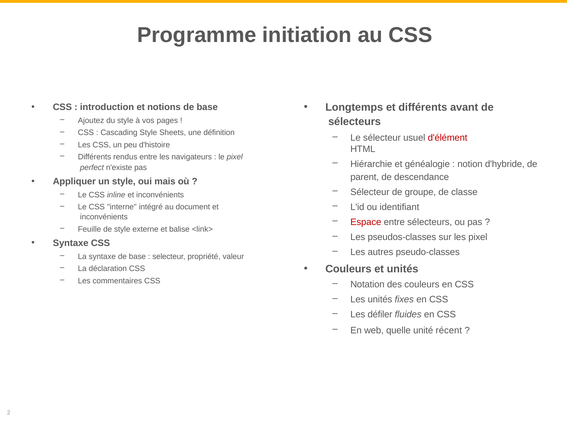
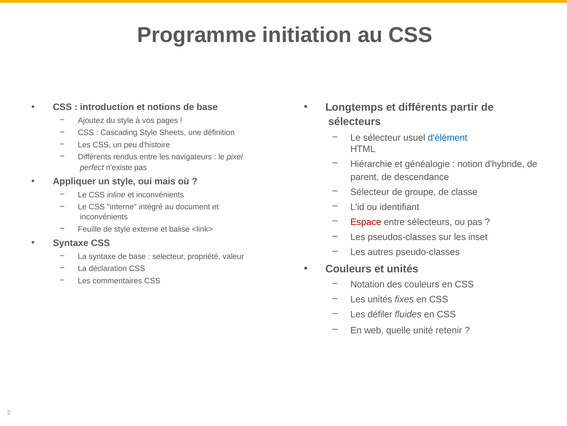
avant: avant -> partir
d'élément colour: red -> blue
les pixel: pixel -> inset
récent: récent -> retenir
